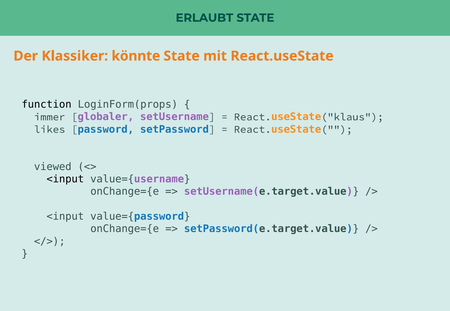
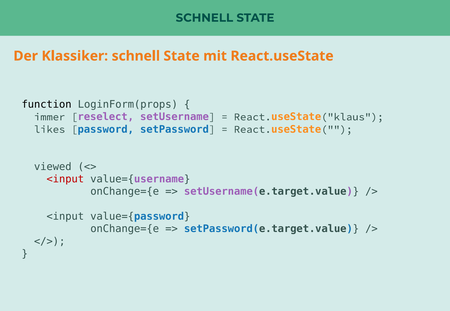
ERLAUBT at (204, 18): ERLAUBT -> SCHNELL
Klassiker könnte: könnte -> schnell
globaler: globaler -> reselect
<input at (65, 179) colour: black -> red
